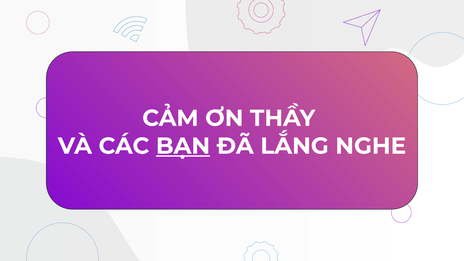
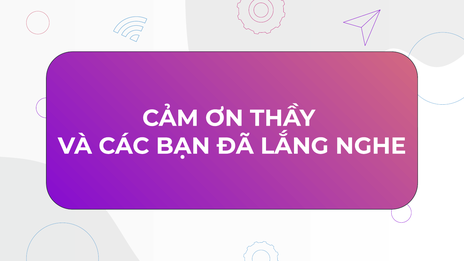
BẠN underline: present -> none
